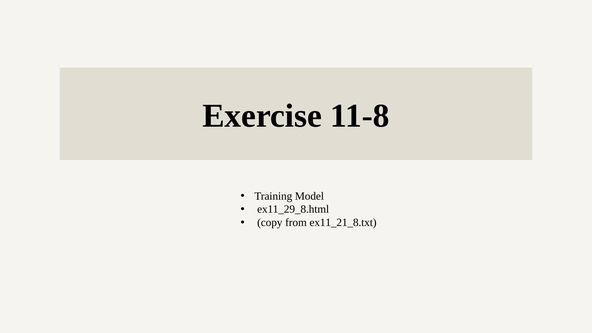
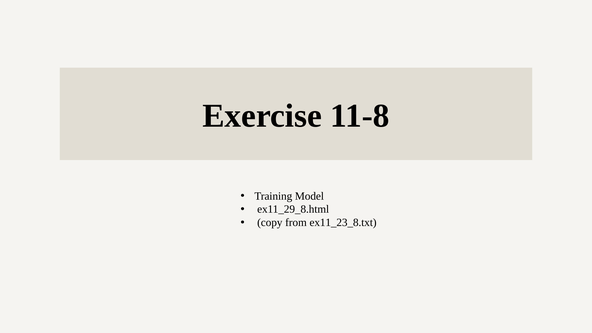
ex11_21_8.txt: ex11_21_8.txt -> ex11_23_8.txt
